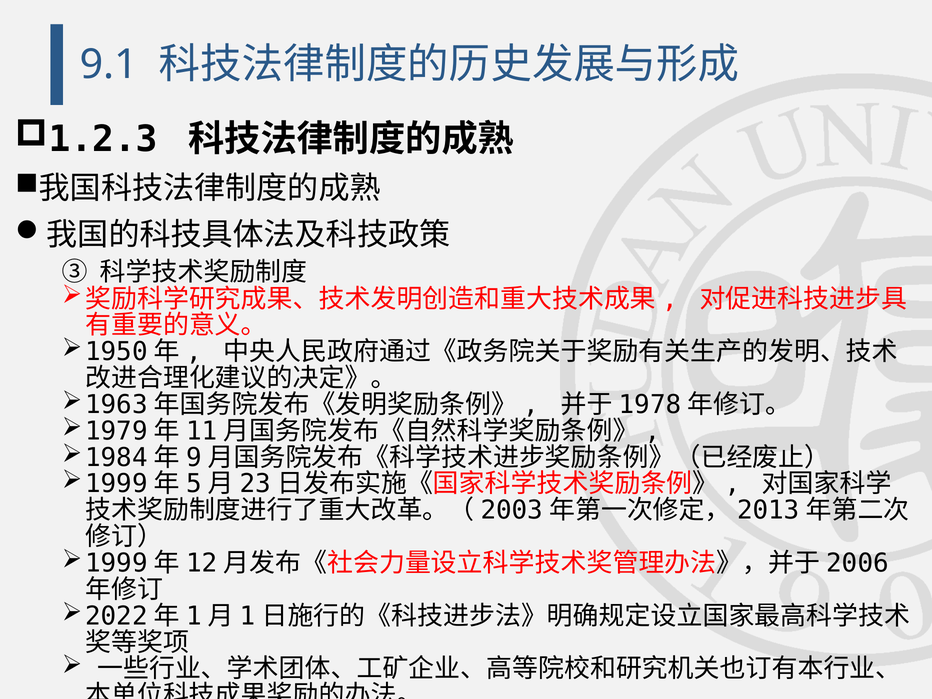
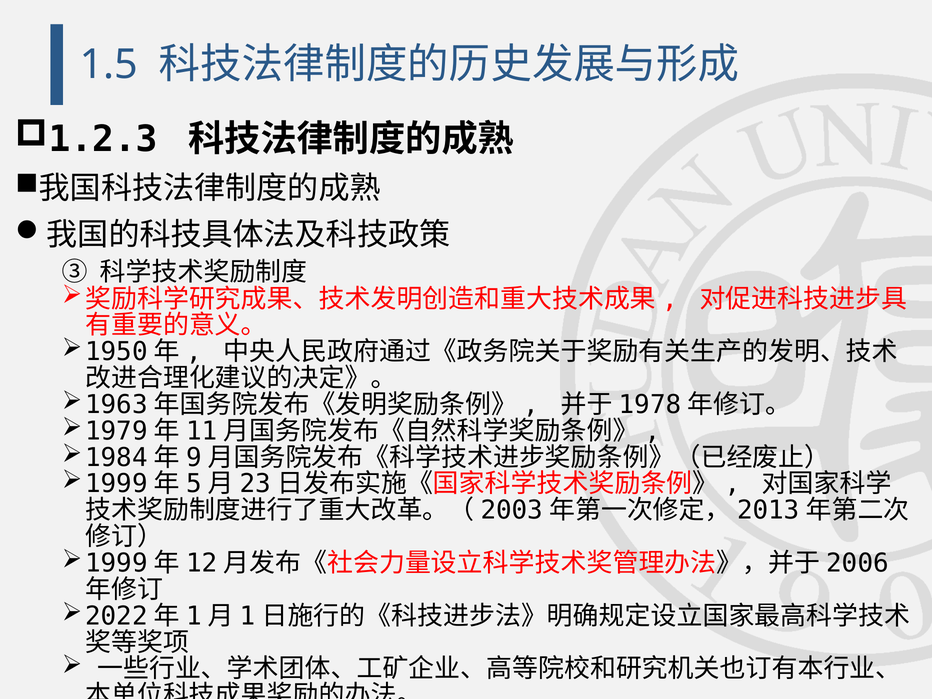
9.1: 9.1 -> 1.5
